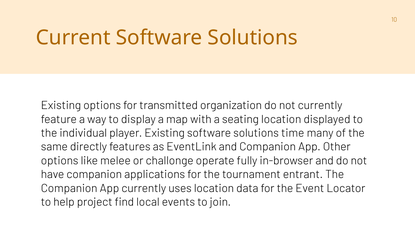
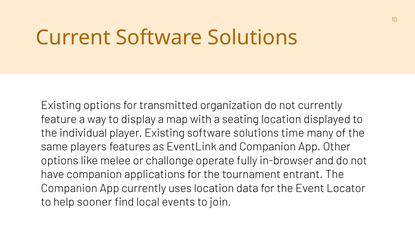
directly: directly -> players
project: project -> sooner
